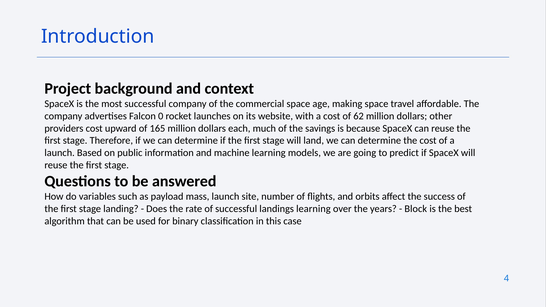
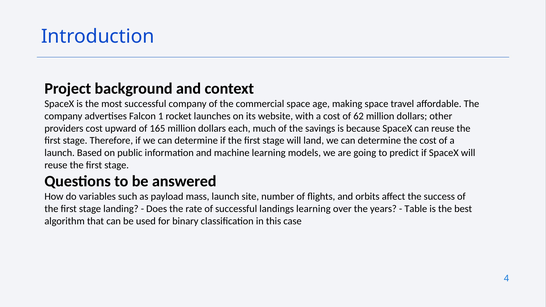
0: 0 -> 1
Block: Block -> Table
